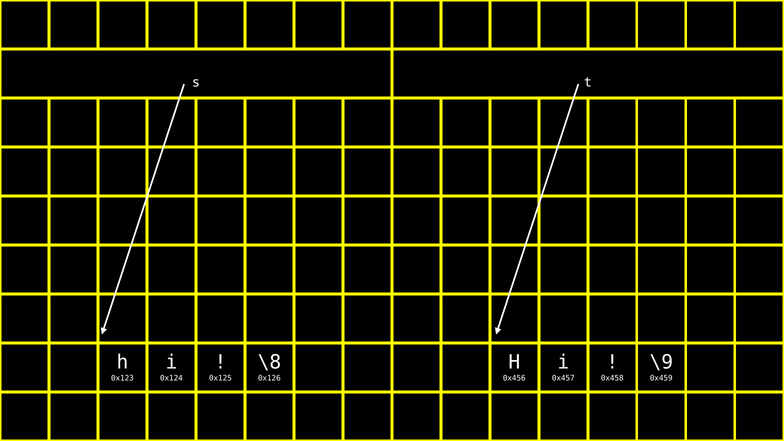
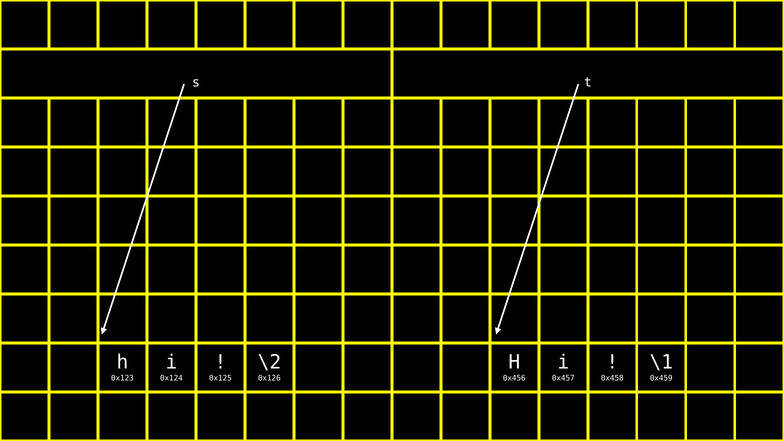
\8: \8 -> \2
\9: \9 -> \1
